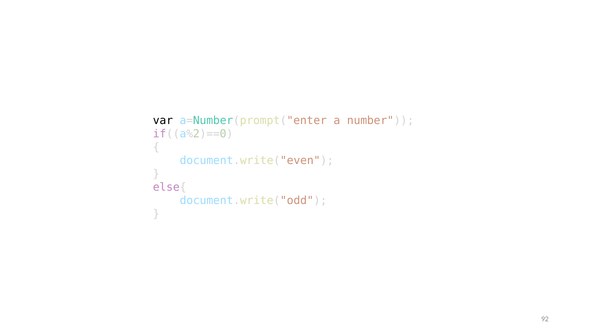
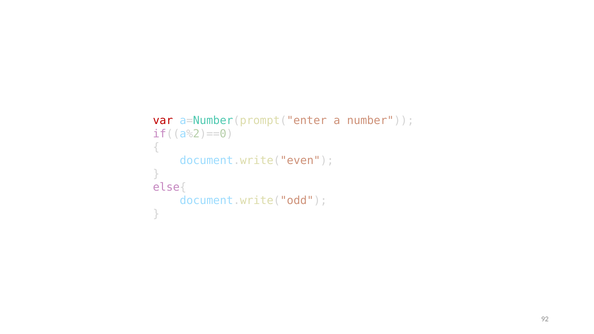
var colour: black -> red
